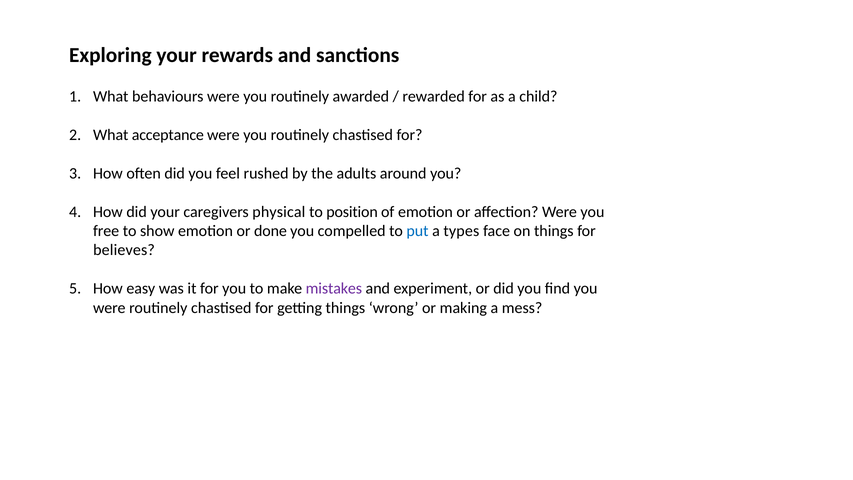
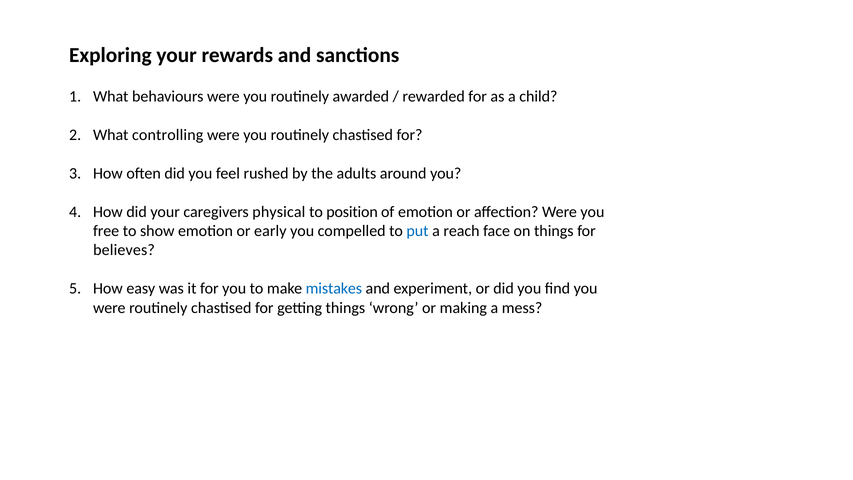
acceptance: acceptance -> controlling
done: done -> early
types: types -> reach
mistakes colour: purple -> blue
